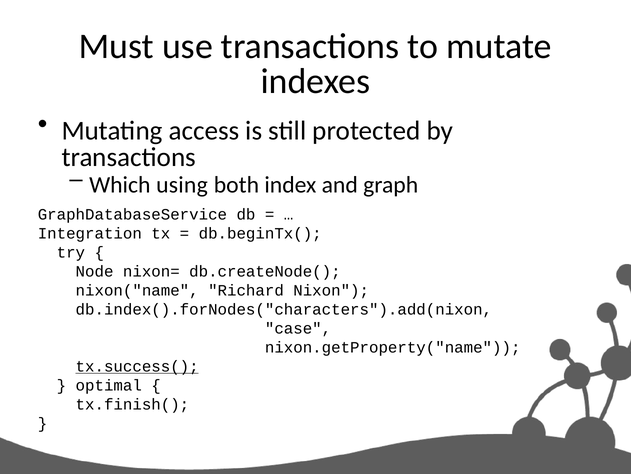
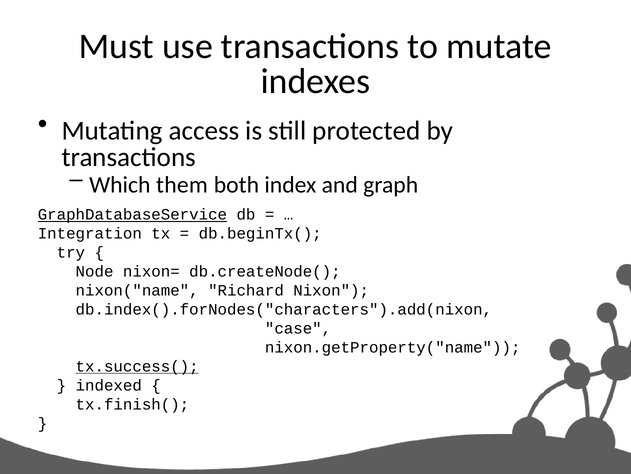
using: using -> them
GraphDatabaseService underline: none -> present
optimal: optimal -> indexed
